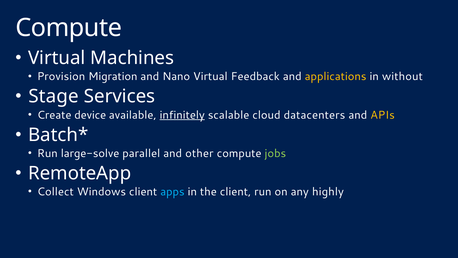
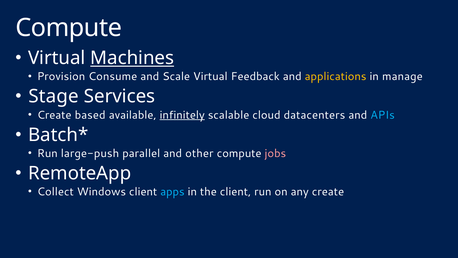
Machines underline: none -> present
Migration: Migration -> Consume
Nano: Nano -> Scale
without: without -> manage
device: device -> based
APIs colour: yellow -> light blue
large-solve: large-solve -> large-push
jobs colour: light green -> pink
any highly: highly -> create
